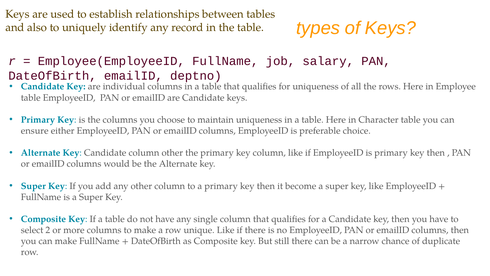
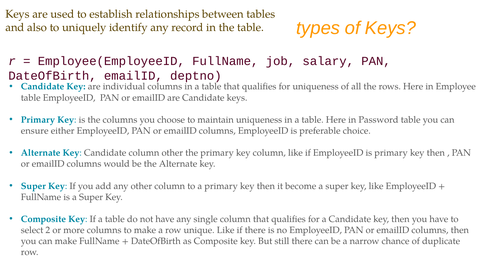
Character: Character -> Password
